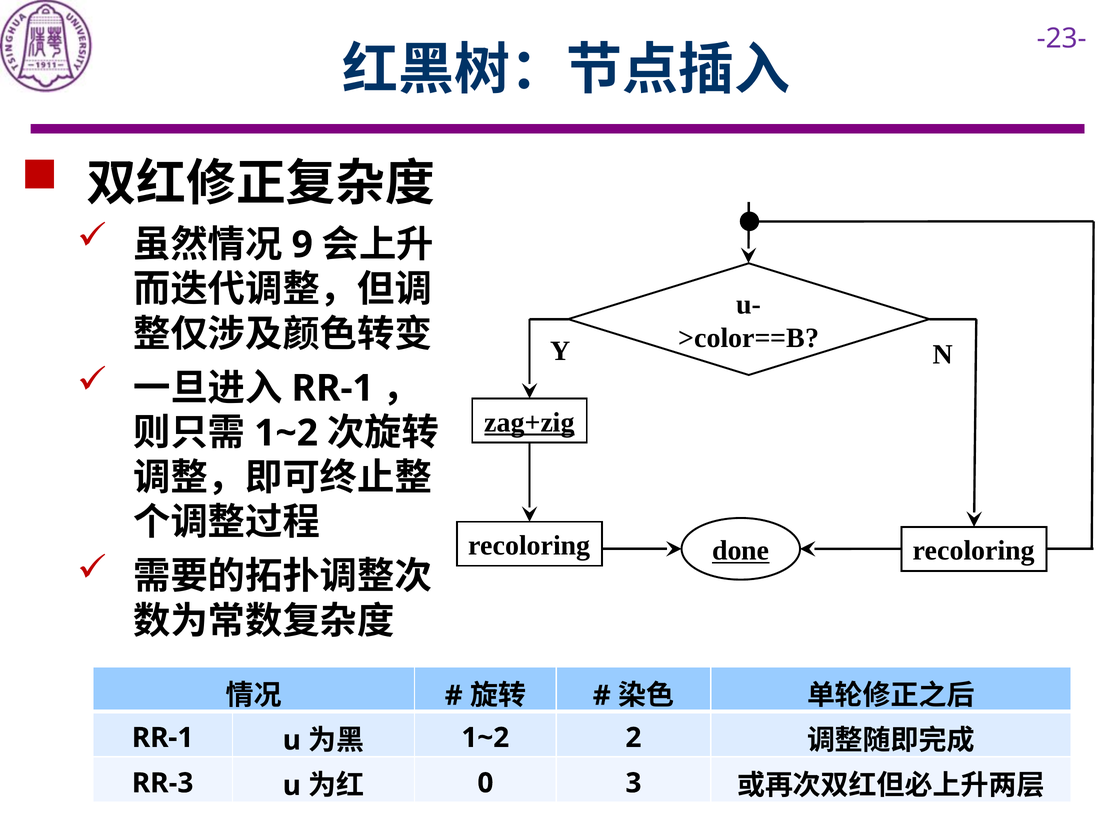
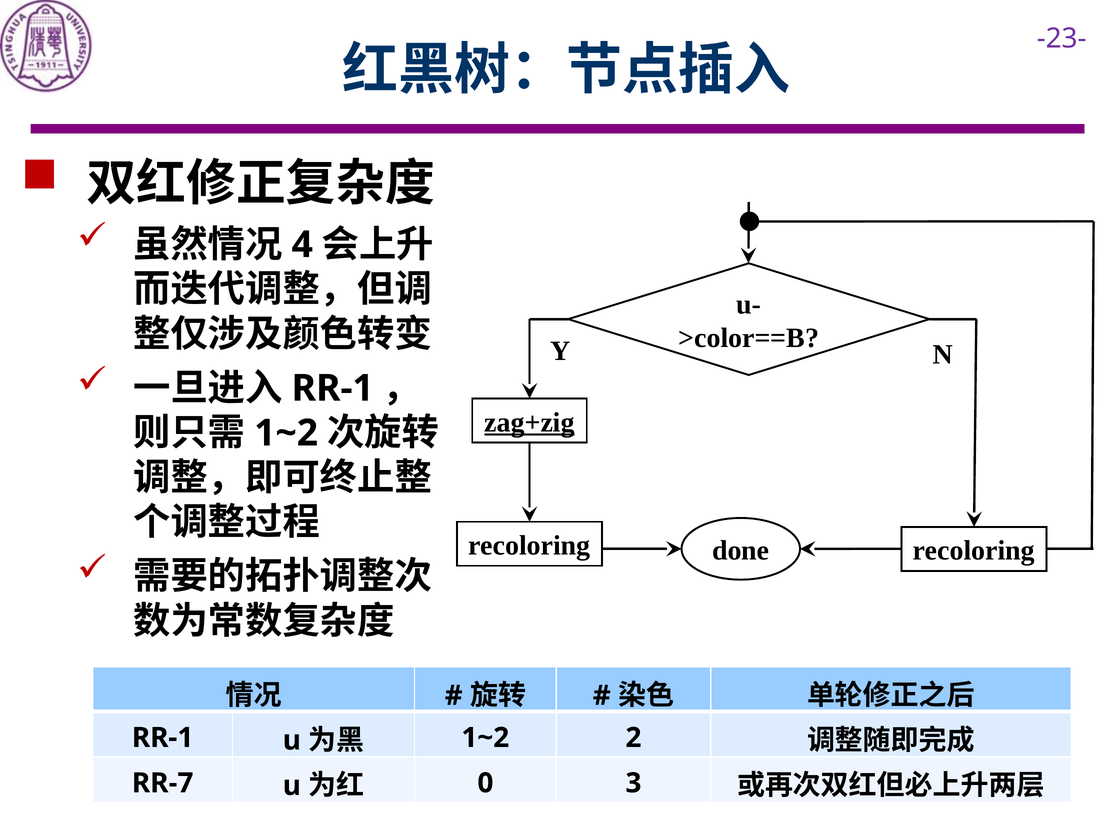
9: 9 -> 4
done underline: present -> none
RR-3: RR-3 -> RR-7
